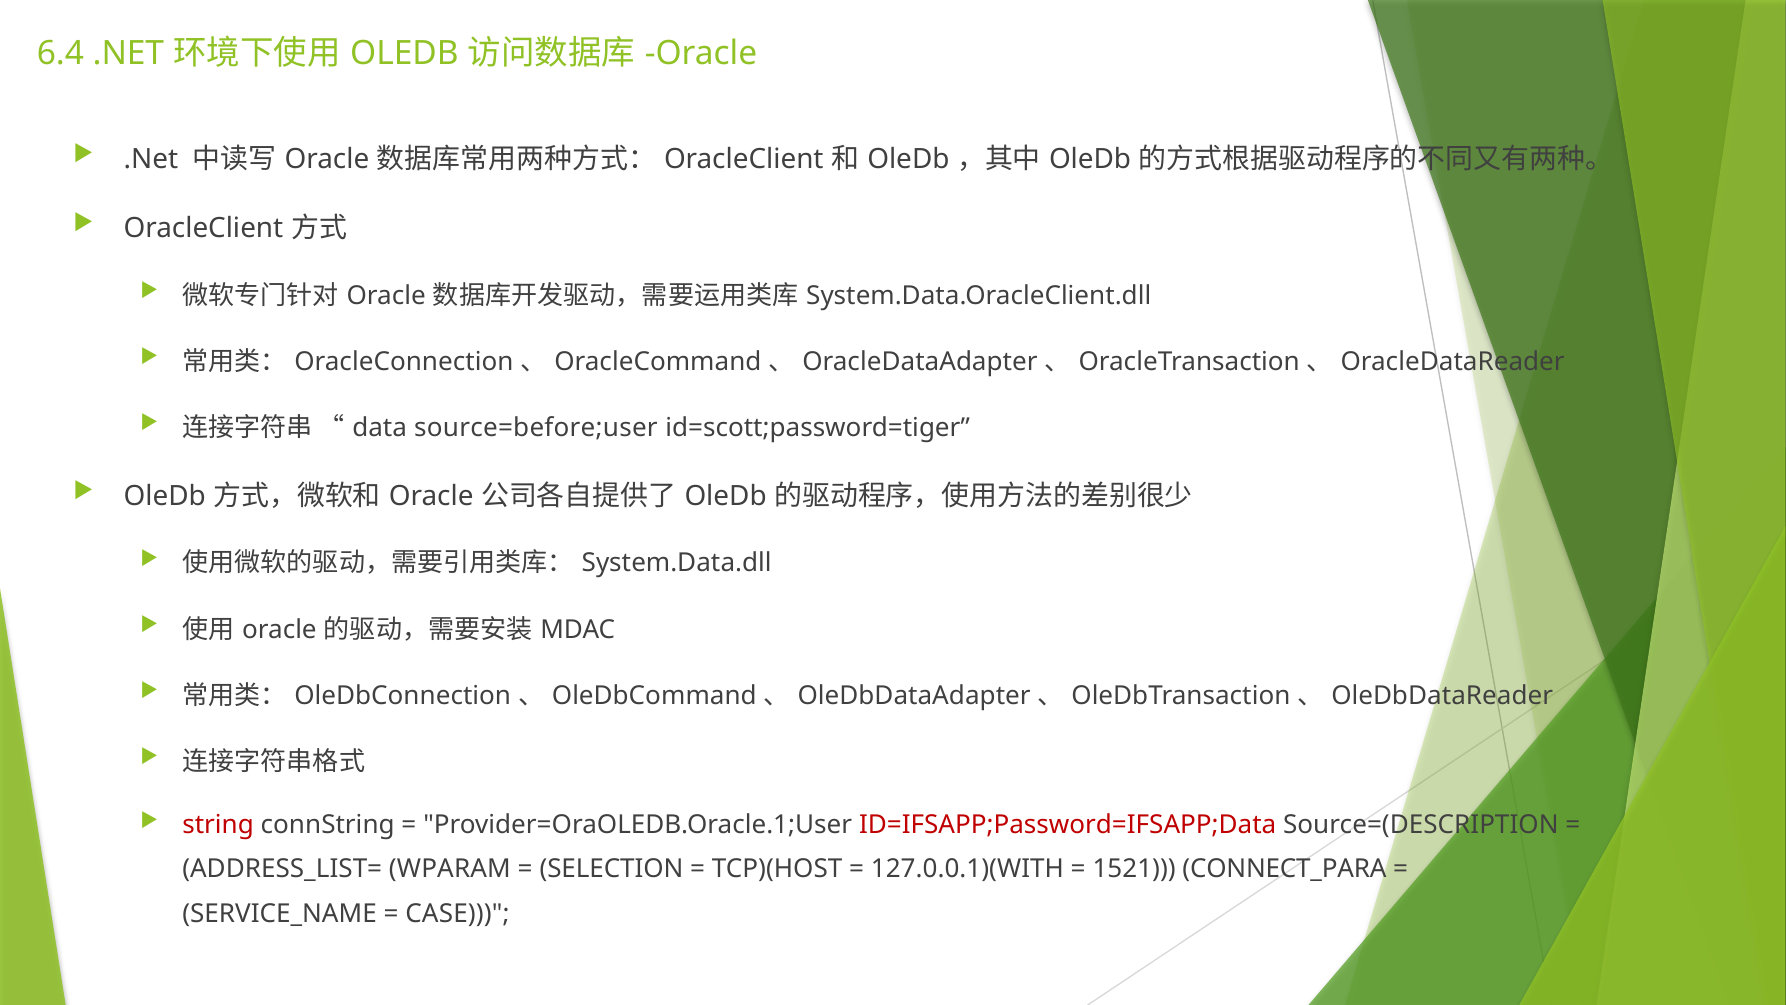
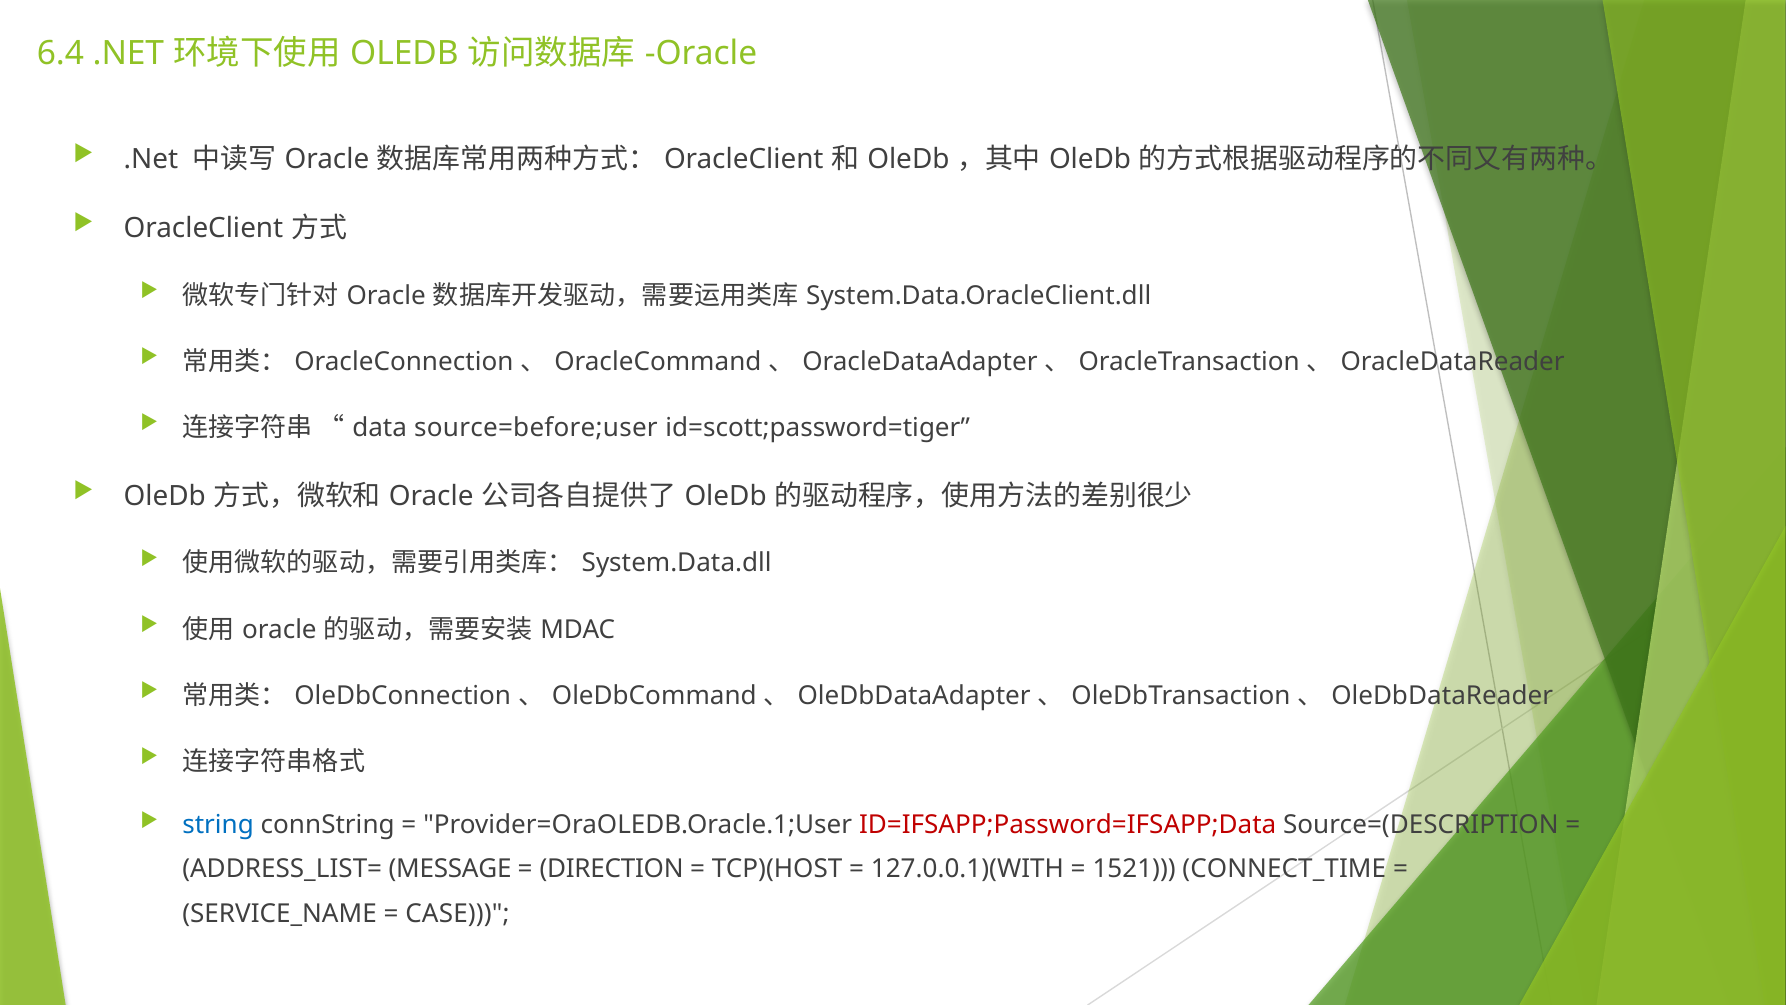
string colour: red -> blue
WPARAM: WPARAM -> MESSAGE
SELECTION: SELECTION -> DIRECTION
CONNECT_PARA: CONNECT_PARA -> CONNECT_TIME
